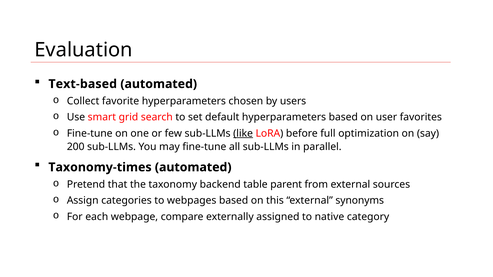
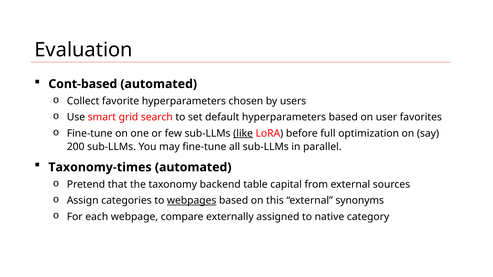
Text-based: Text-based -> Cont-based
parent: parent -> capital
webpages underline: none -> present
